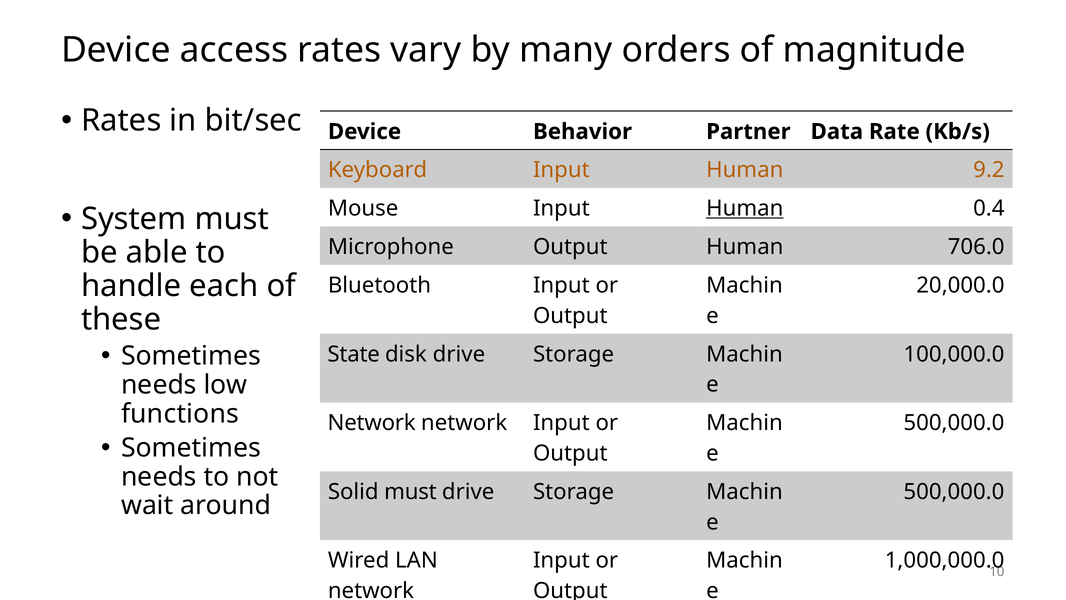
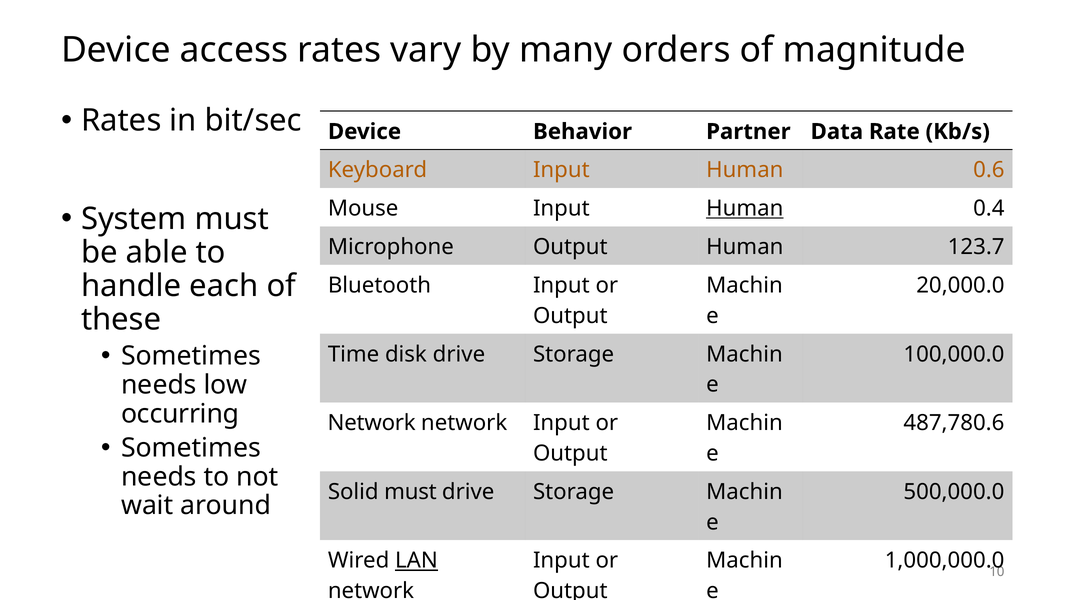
9.2: 9.2 -> 0.6
706.0: 706.0 -> 123.7
State: State -> Time
functions: functions -> occurring
500,000.0 at (954, 423): 500,000.0 -> 487,780.6
LAN underline: none -> present
